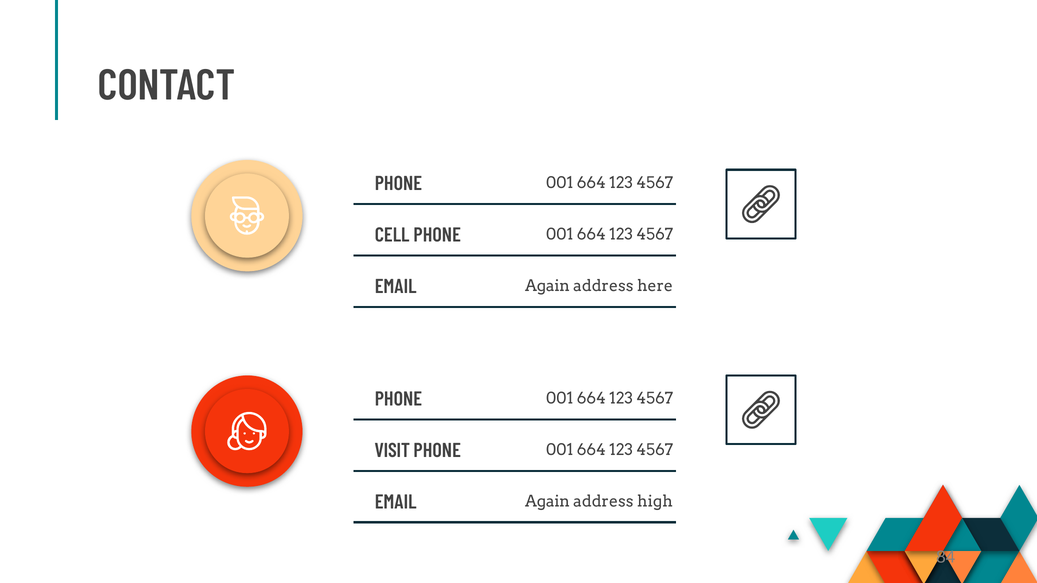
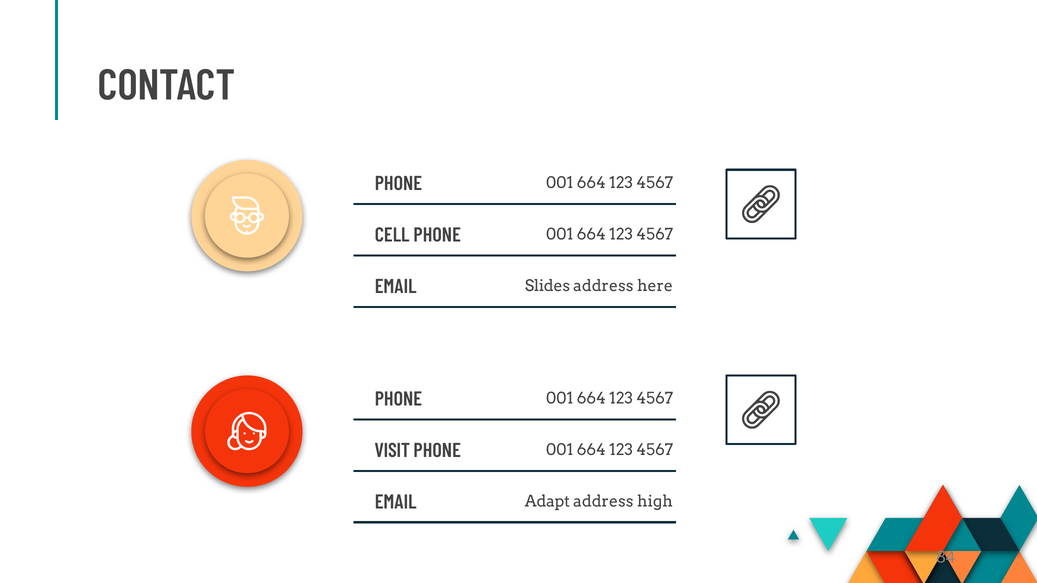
Again at (547, 286): Again -> Slides
Again at (547, 502): Again -> Adapt
